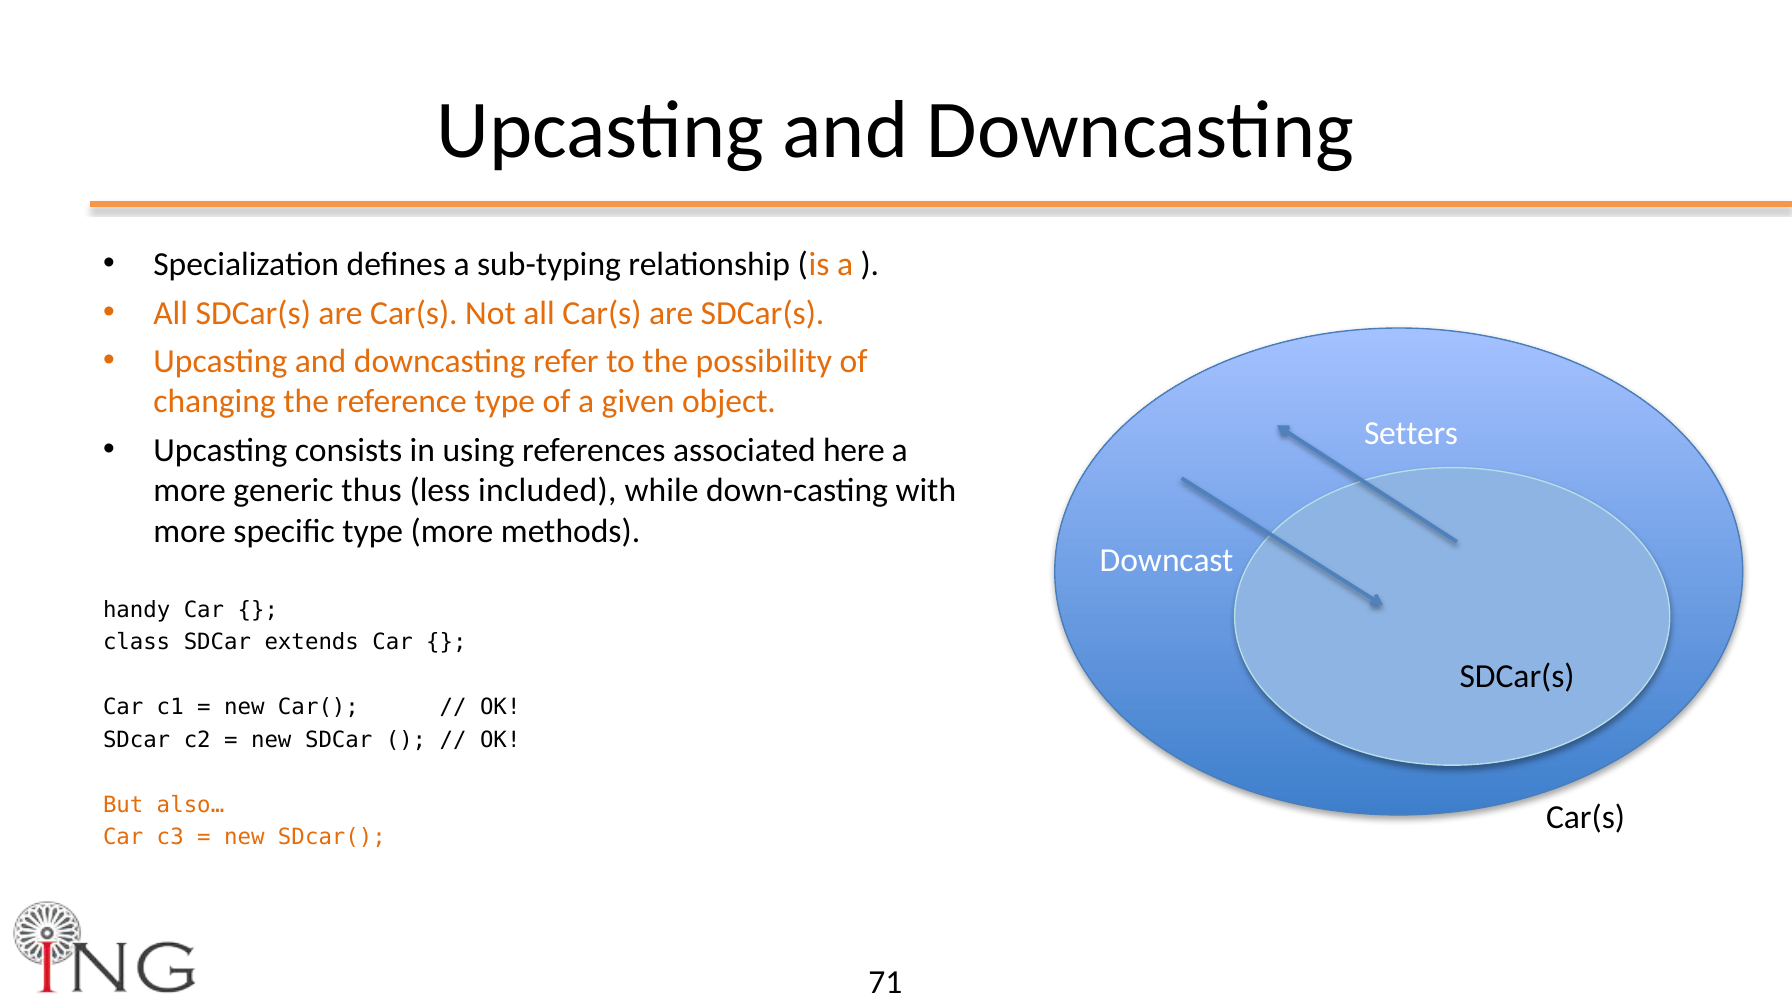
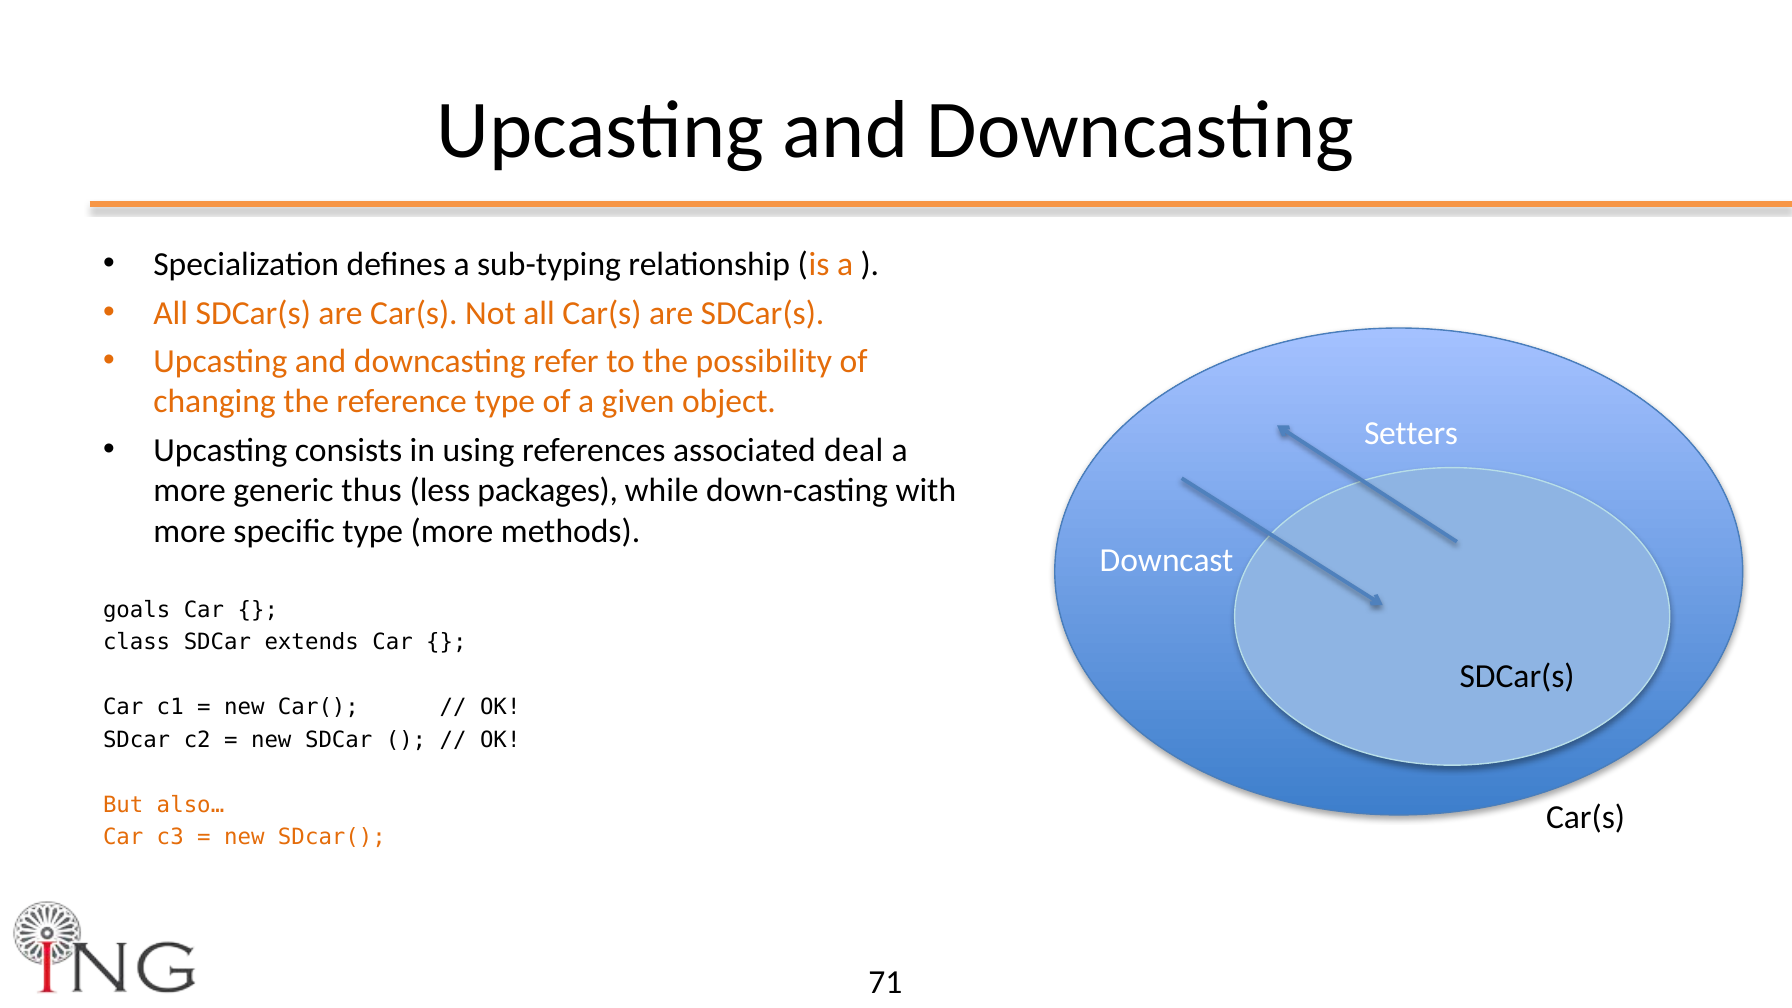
here: here -> deal
included: included -> packages
handy: handy -> goals
